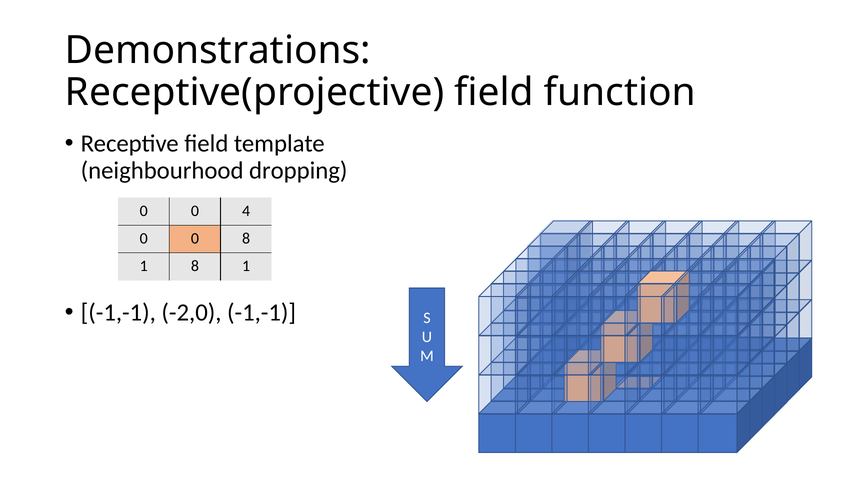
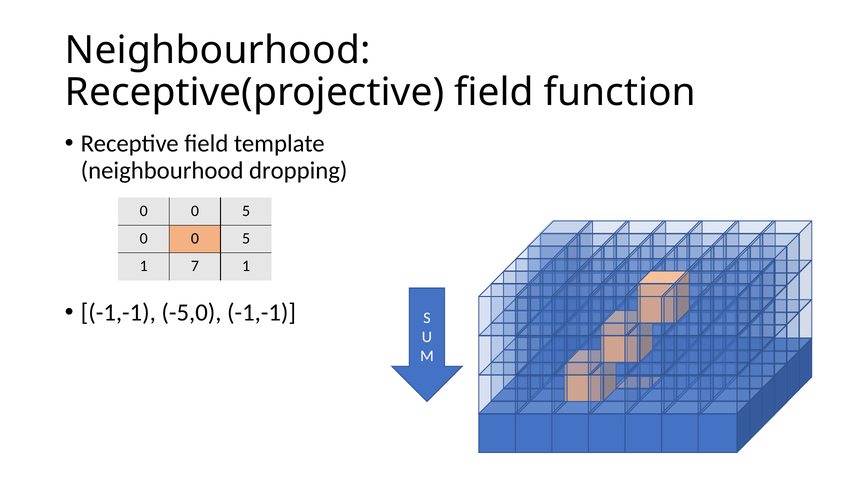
Demonstrations at (218, 50): Demonstrations -> Neighbourhood
4 at (246, 211): 4 -> 5
8 at (246, 238): 8 -> 5
1 8: 8 -> 7
-2,0: -2,0 -> -5,0
